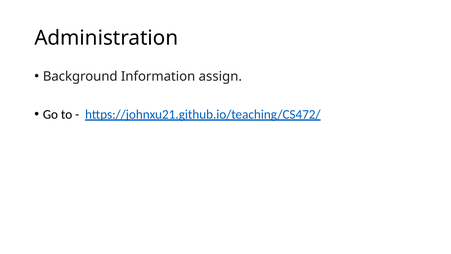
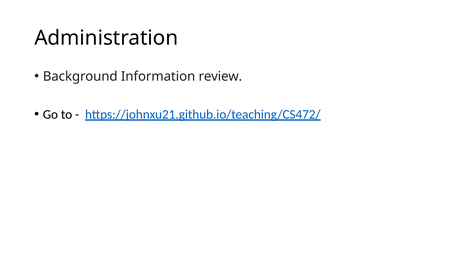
assign: assign -> review
